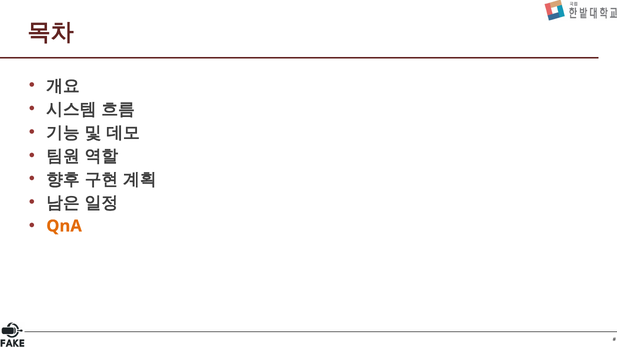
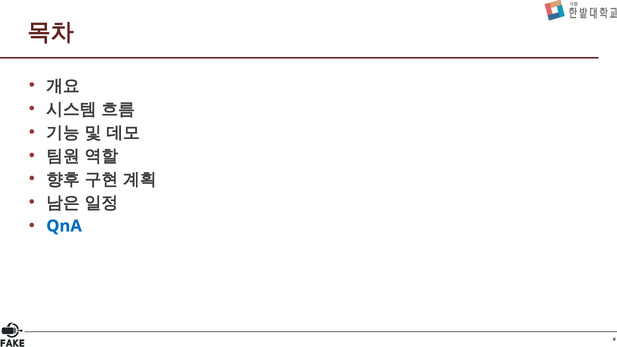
QnA colour: orange -> blue
